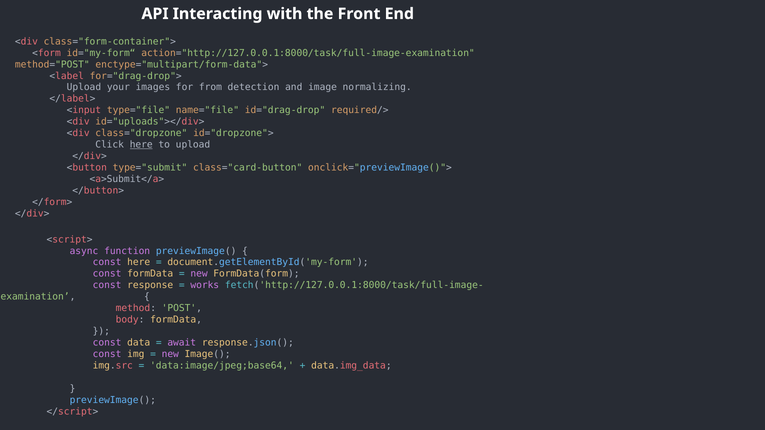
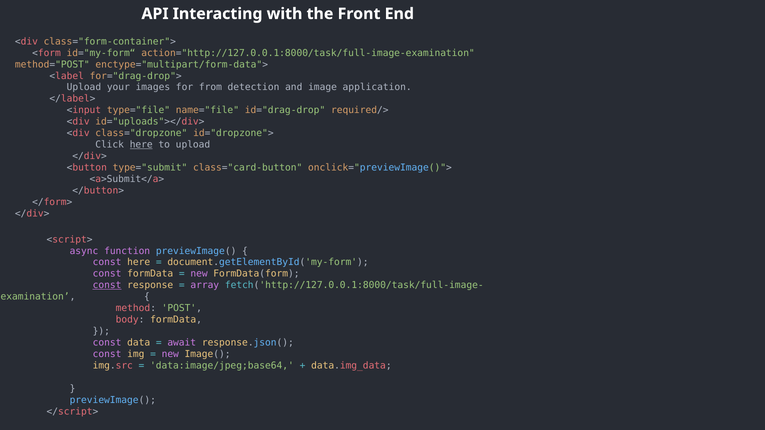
normalizing: normalizing -> application
const at (107, 285) underline: none -> present
works: works -> array
